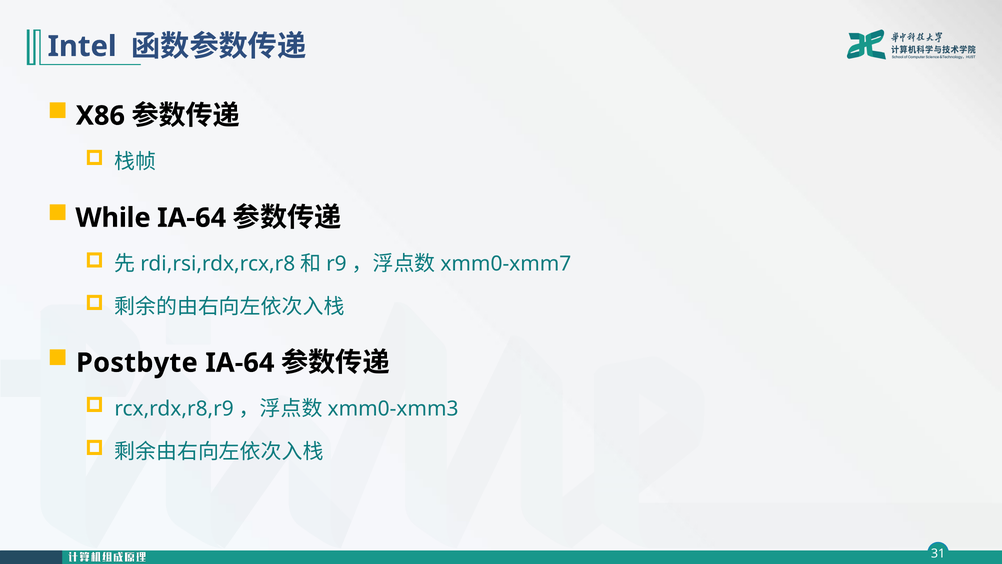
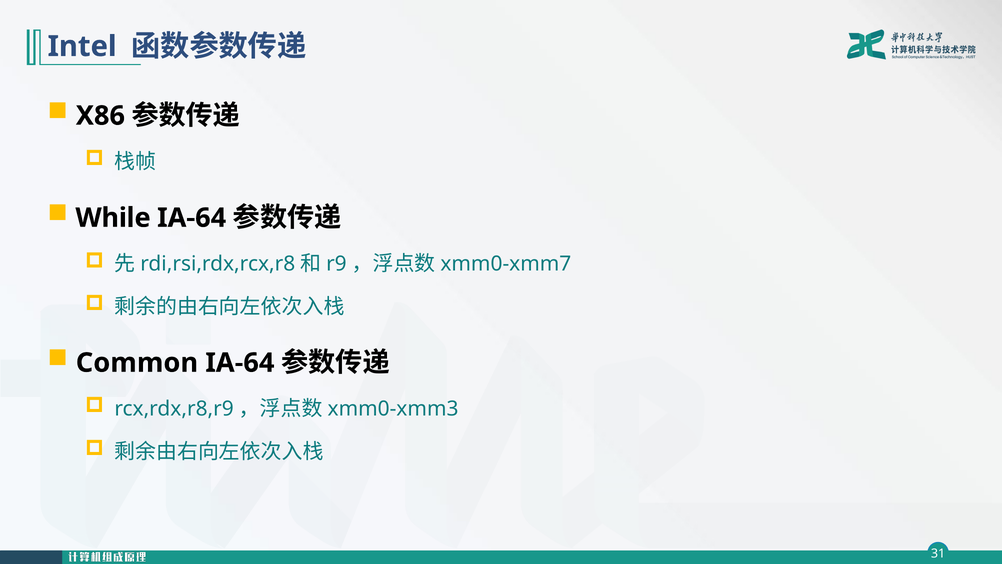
Postbyte: Postbyte -> Common
